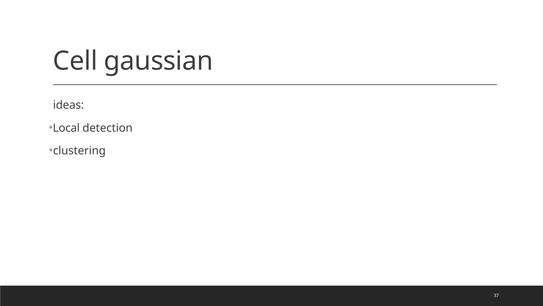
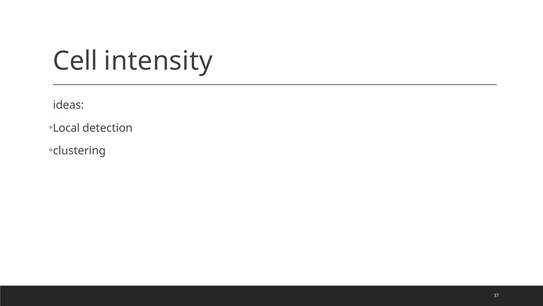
gaussian: gaussian -> intensity
